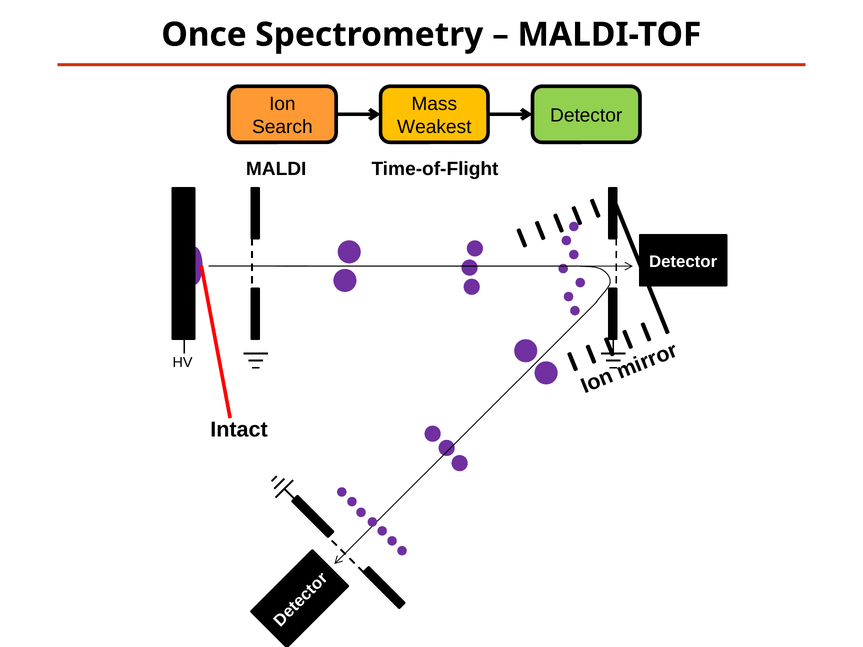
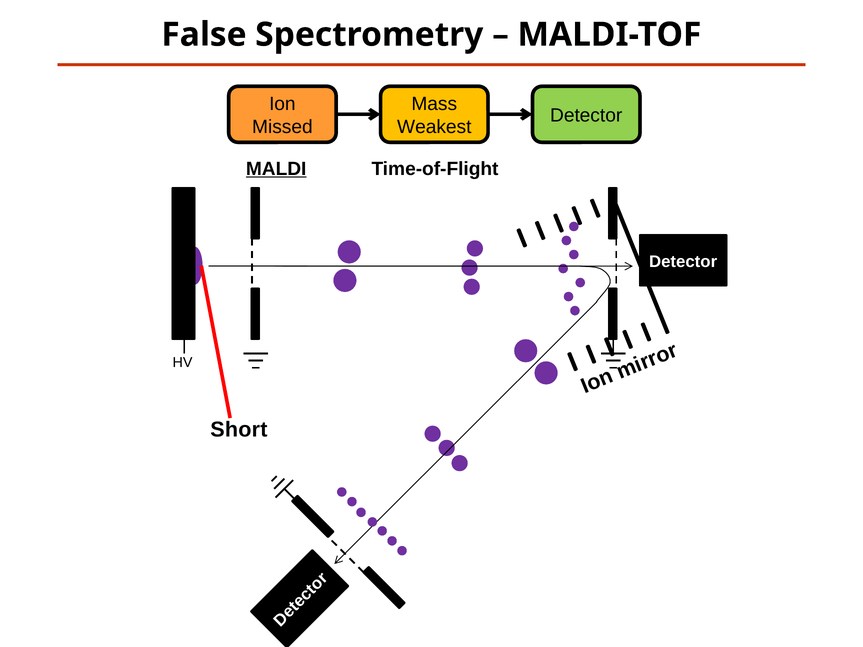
Once: Once -> False
Search: Search -> Missed
MALDI underline: none -> present
Intact: Intact -> Short
